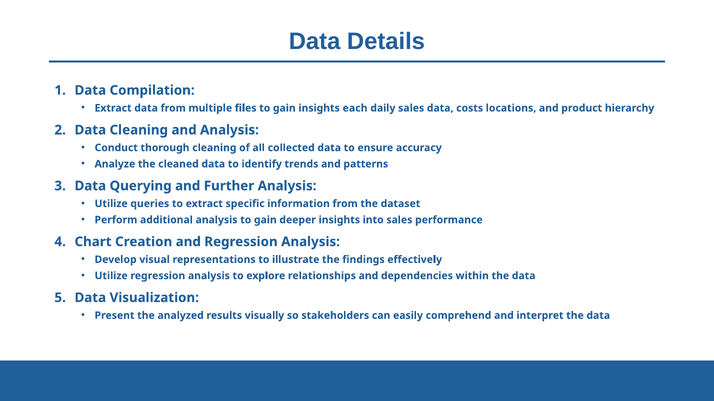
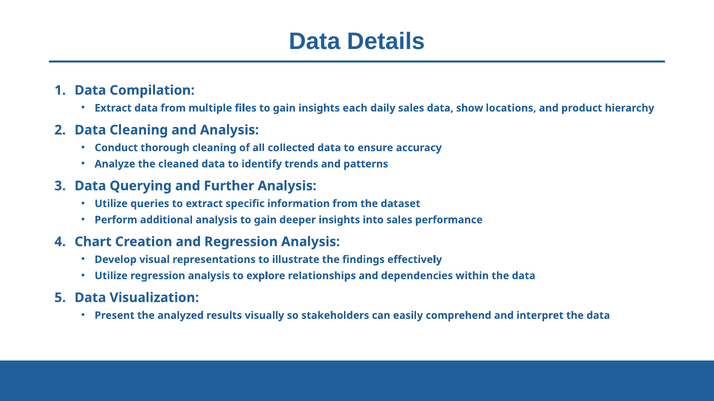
costs: costs -> show
